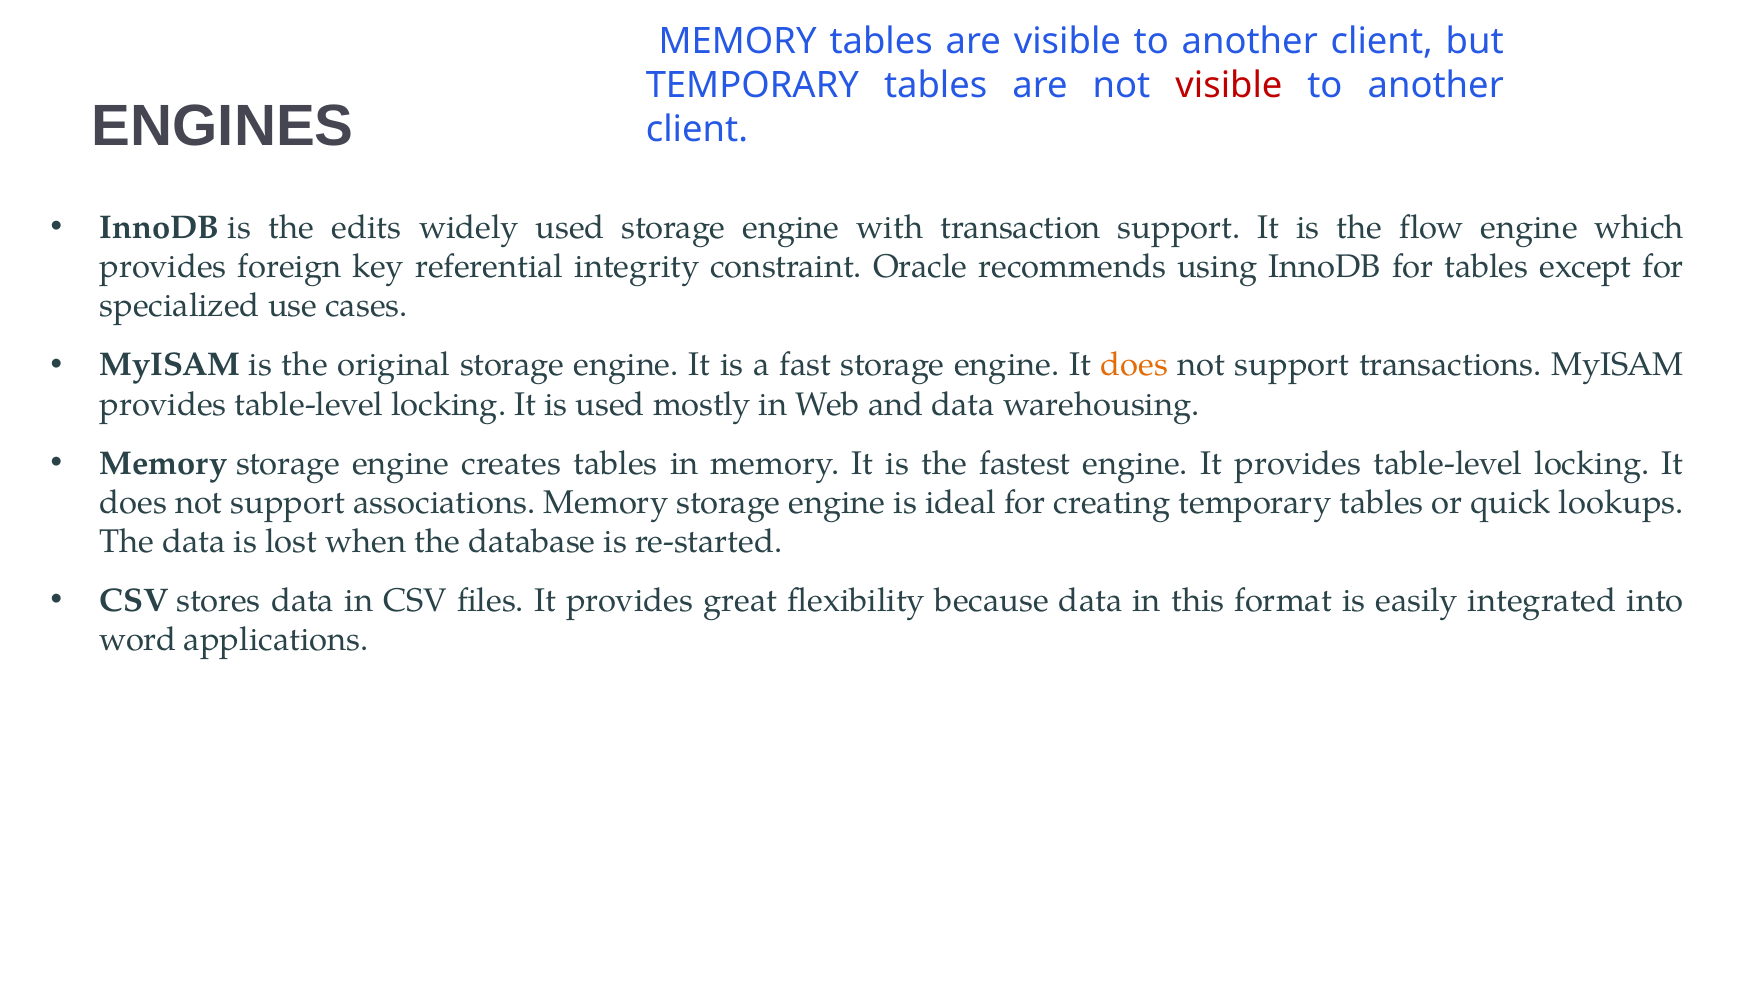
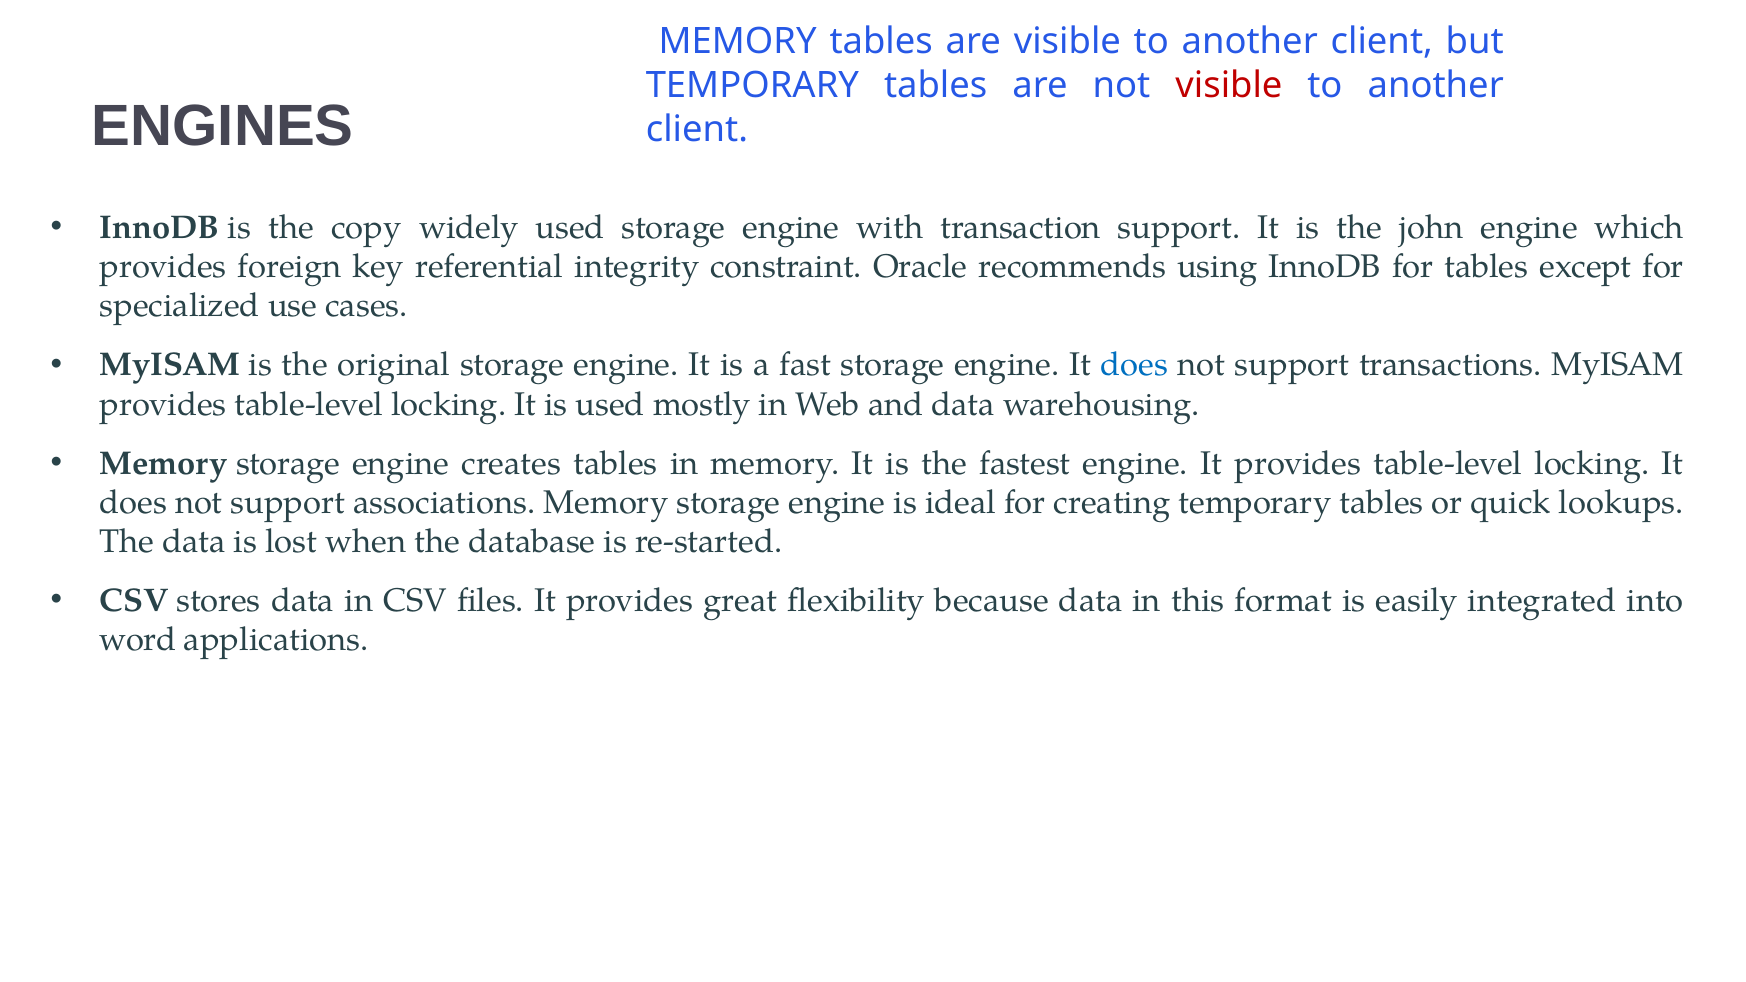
edits: edits -> copy
flow: flow -> john
does at (1134, 365) colour: orange -> blue
